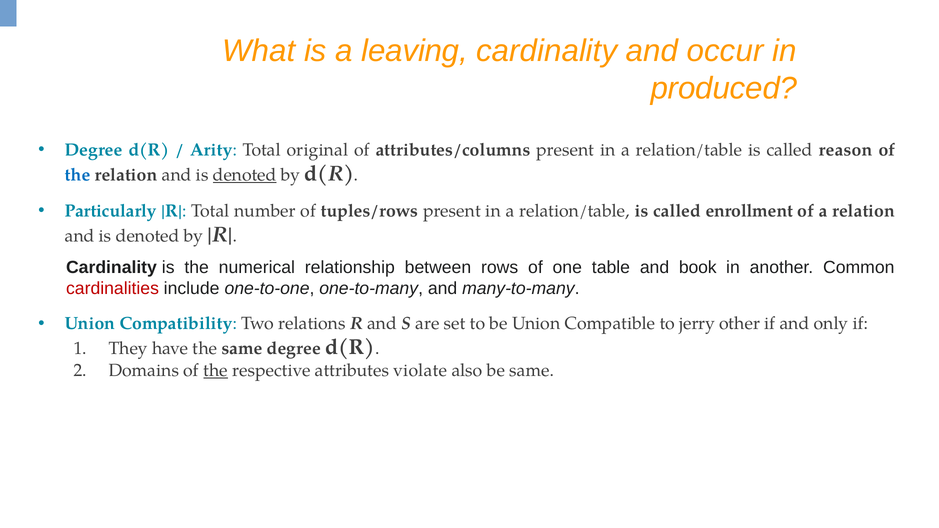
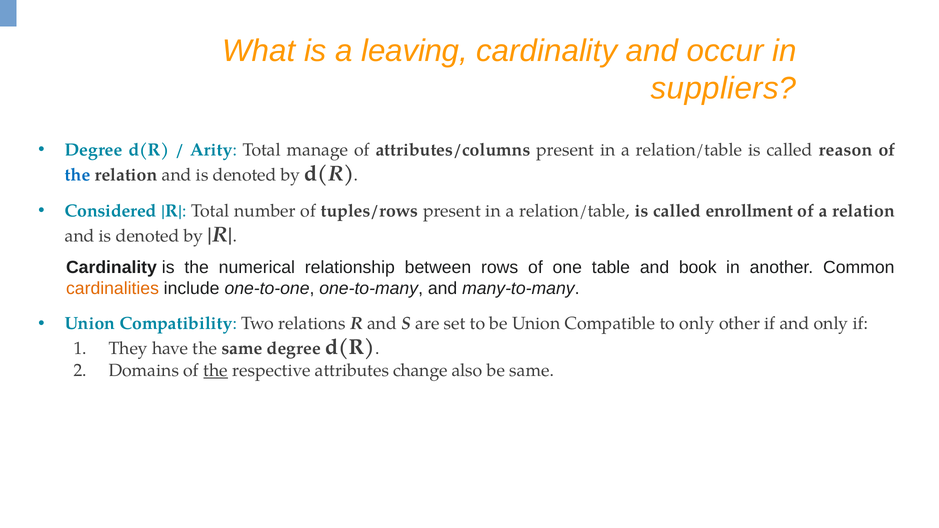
produced: produced -> suppliers
original: original -> manage
denoted at (245, 175) underline: present -> none
Particularly: Particularly -> Considered
cardinalities colour: red -> orange
to jerry: jerry -> only
violate: violate -> change
